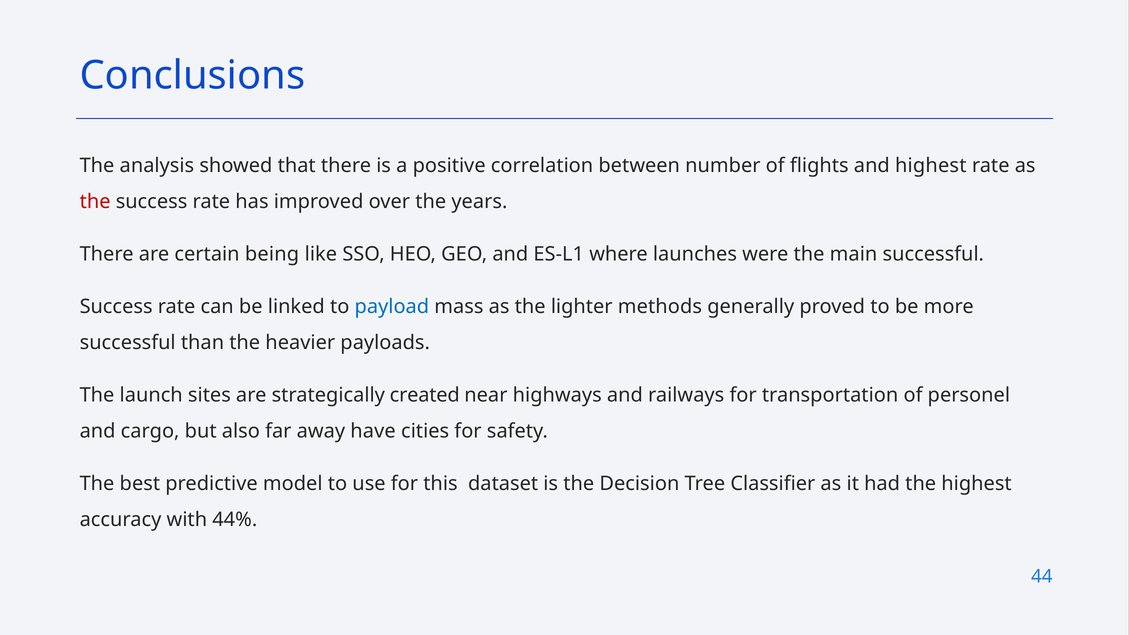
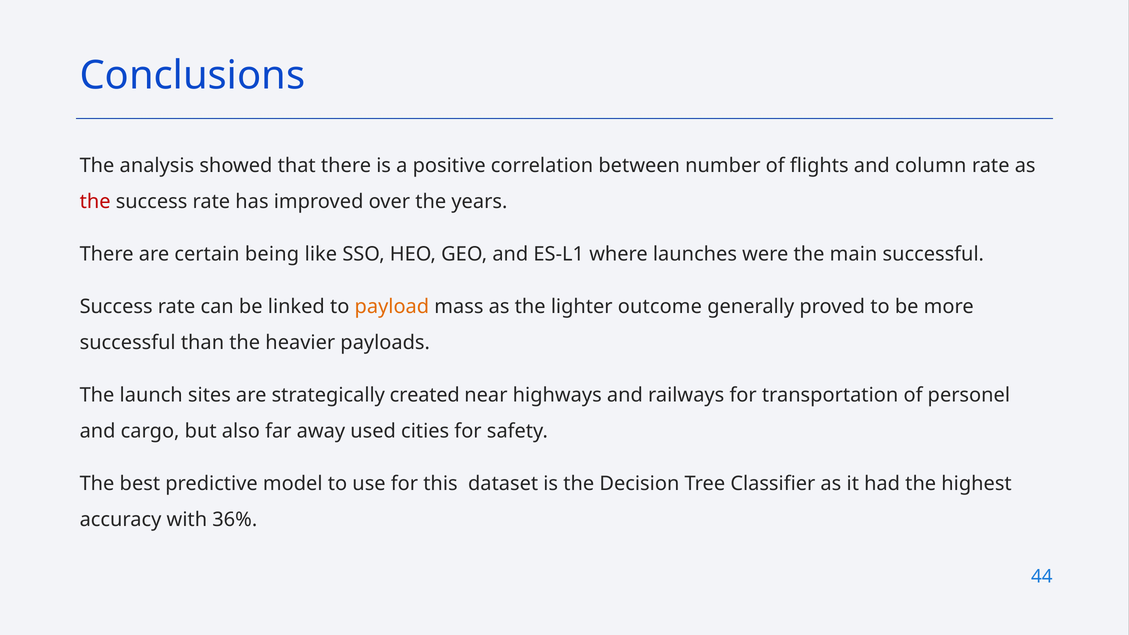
and highest: highest -> column
payload colour: blue -> orange
methods: methods -> outcome
have: have -> used
44%: 44% -> 36%
